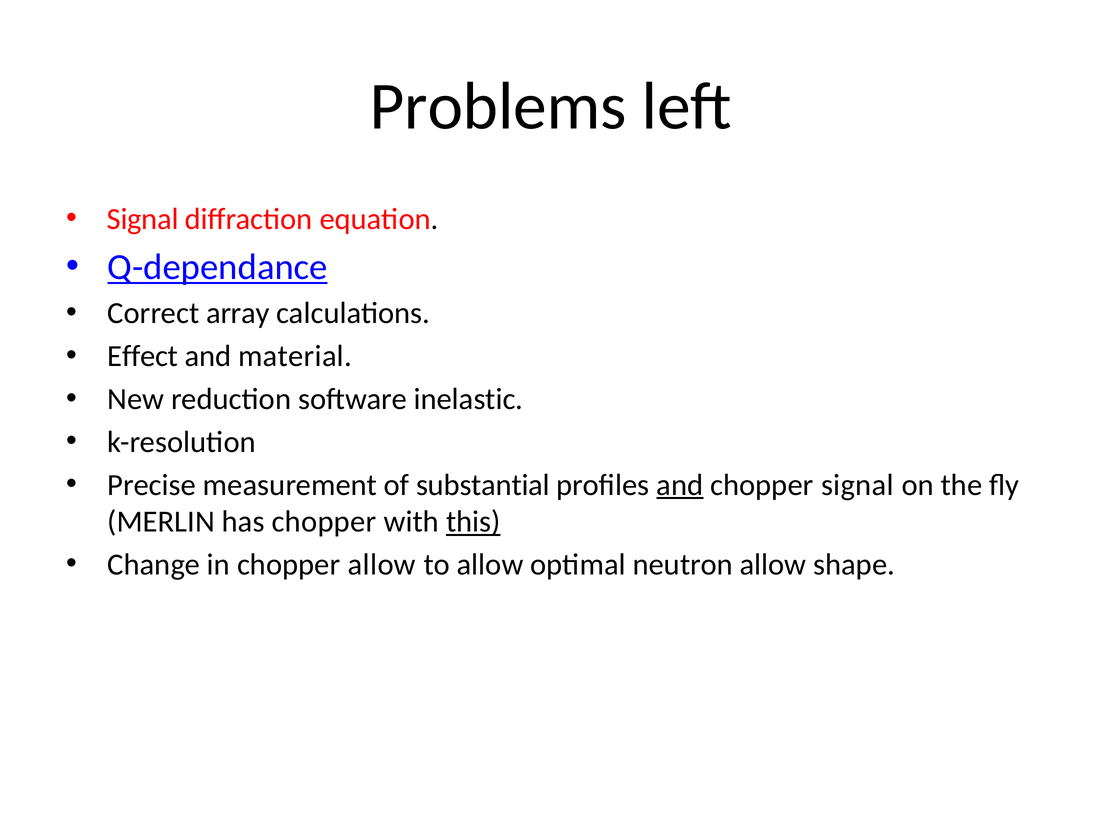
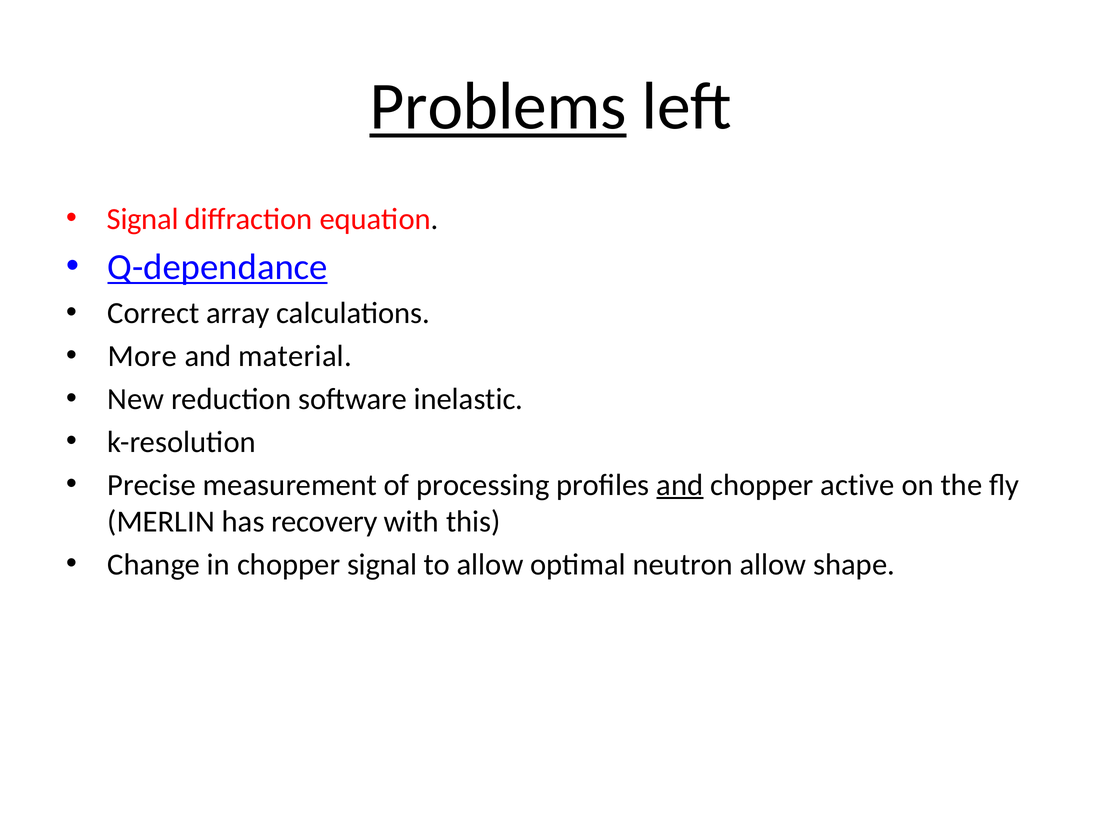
Problems underline: none -> present
Effect: Effect -> More
substantial: substantial -> processing
chopper signal: signal -> active
has chopper: chopper -> recovery
this underline: present -> none
chopper allow: allow -> signal
